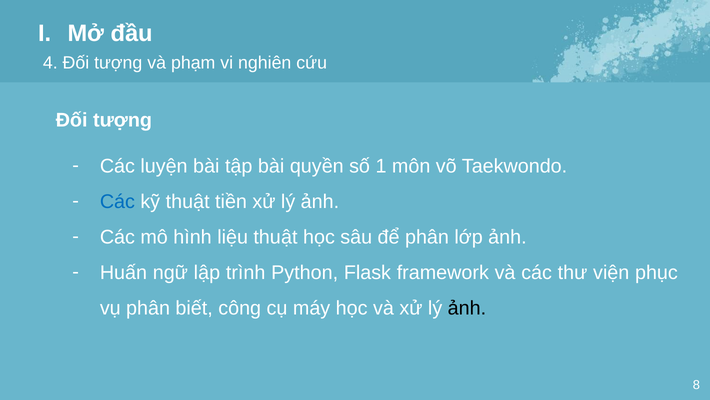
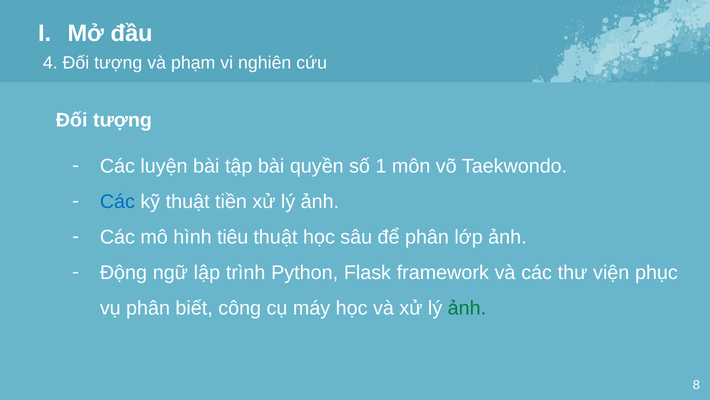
liệu: liệu -> tiêu
Huấn: Huấn -> Động
ảnh at (467, 308) colour: black -> green
